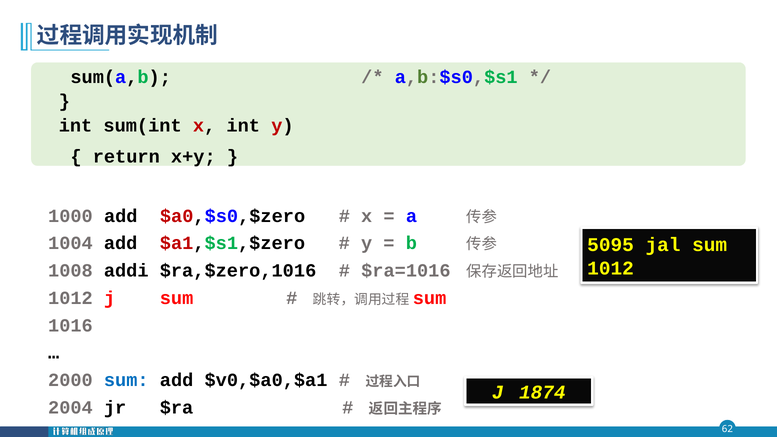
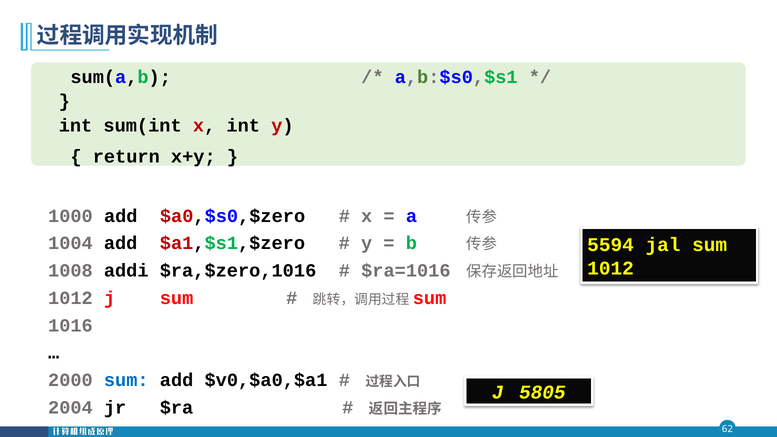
5095: 5095 -> 5594
1874: 1874 -> 5805
